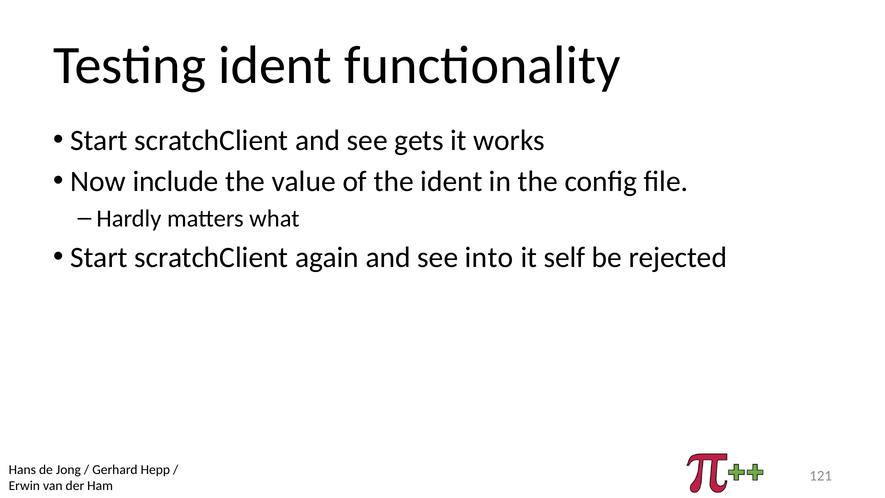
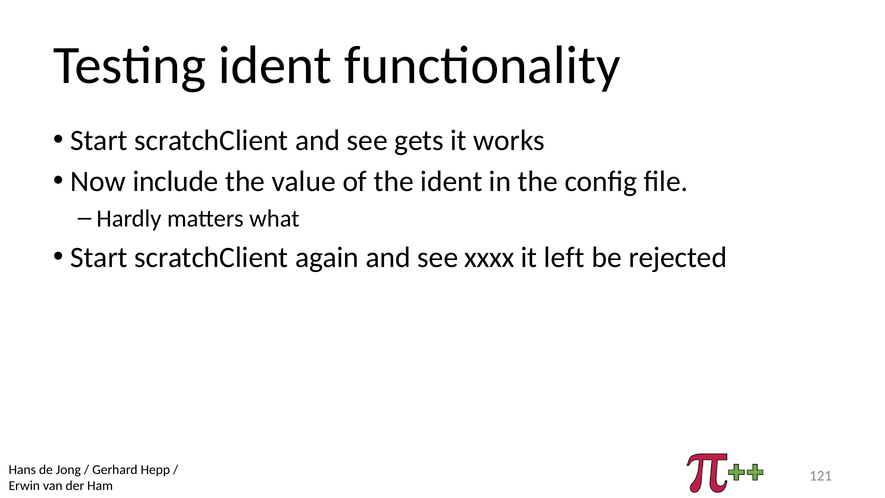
into: into -> xxxx
self: self -> left
